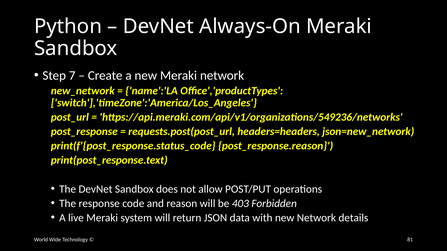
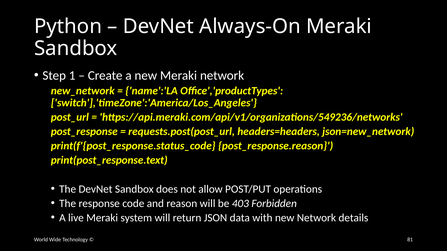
7: 7 -> 1
